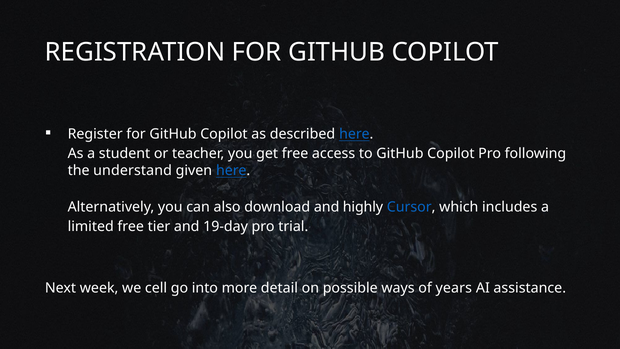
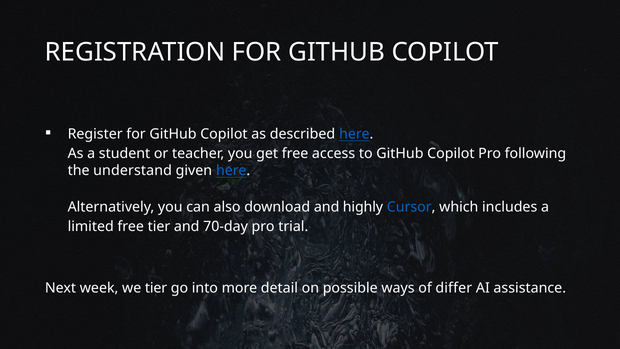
19-day: 19-day -> 70-day
we cell: cell -> tier
years: years -> differ
